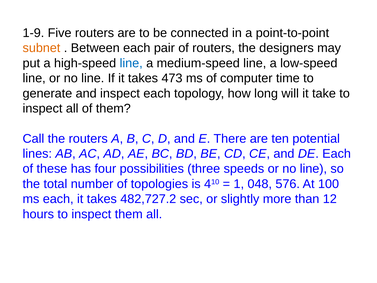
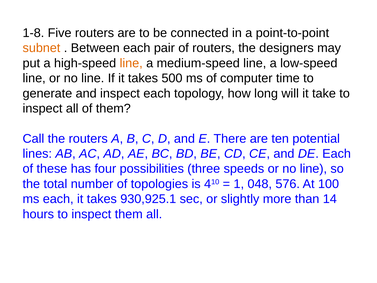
1-9: 1-9 -> 1-8
line at (131, 63) colour: blue -> orange
473: 473 -> 500
482,727.2: 482,727.2 -> 930,925.1
12: 12 -> 14
